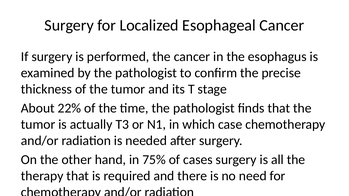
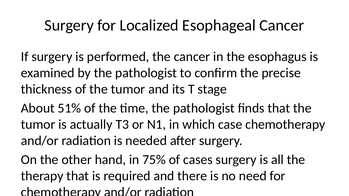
22%: 22% -> 51%
